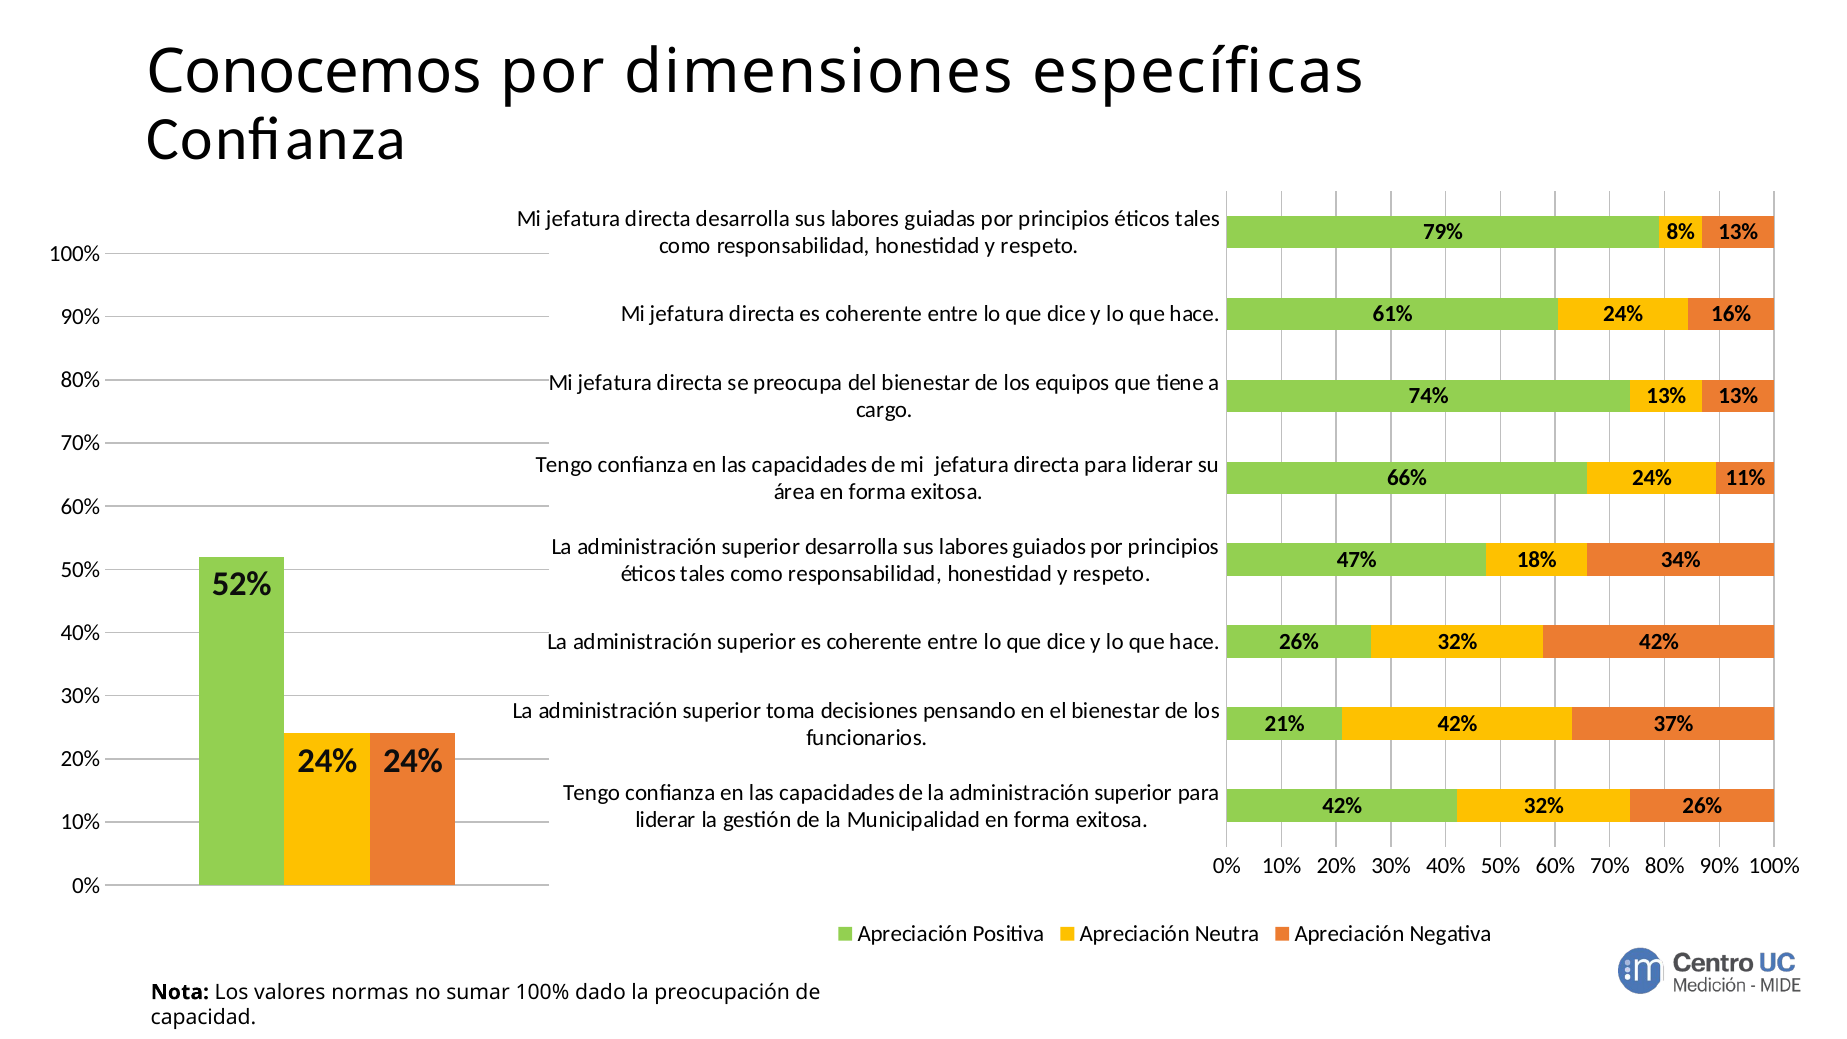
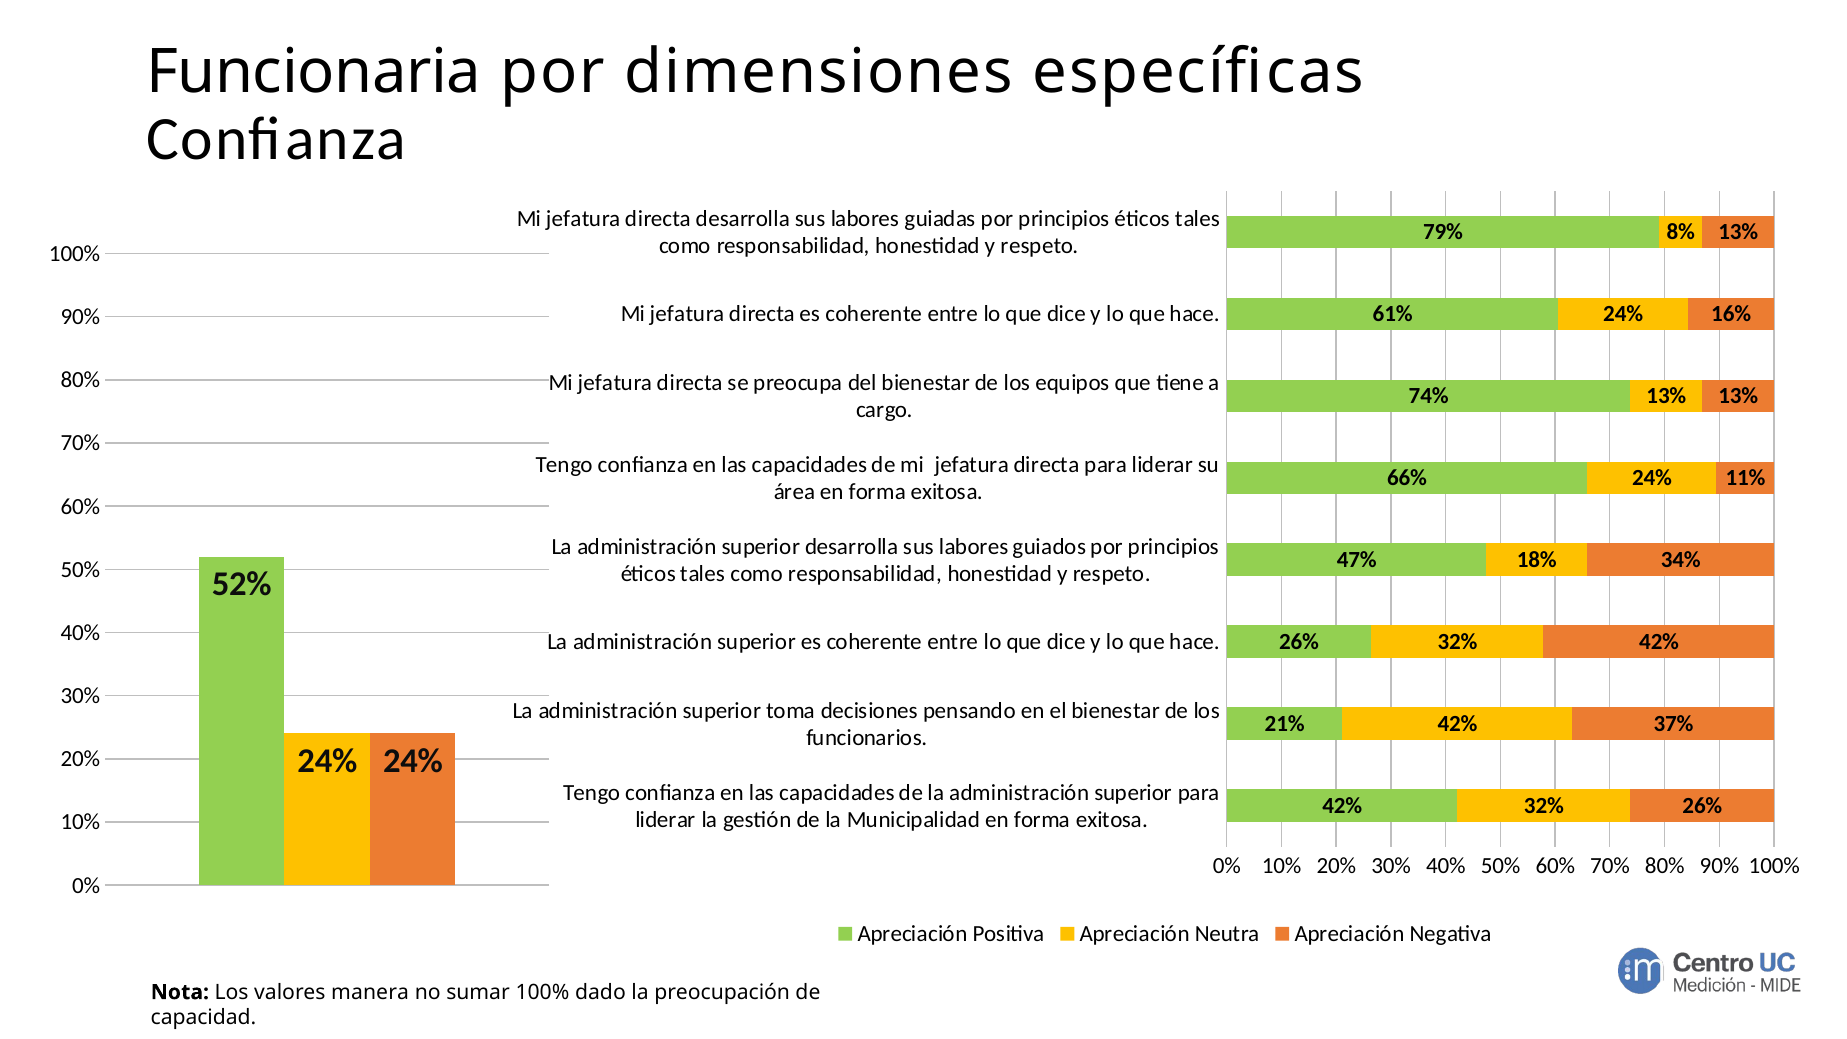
Conocemos: Conocemos -> Funcionaria
normas: normas -> manera
